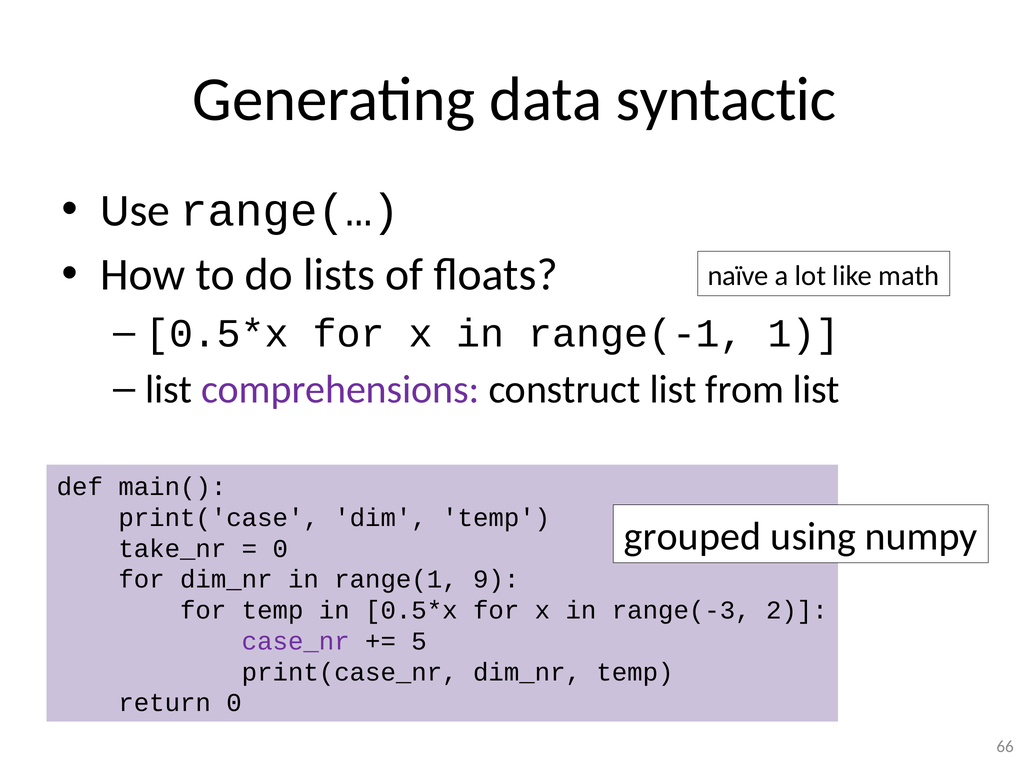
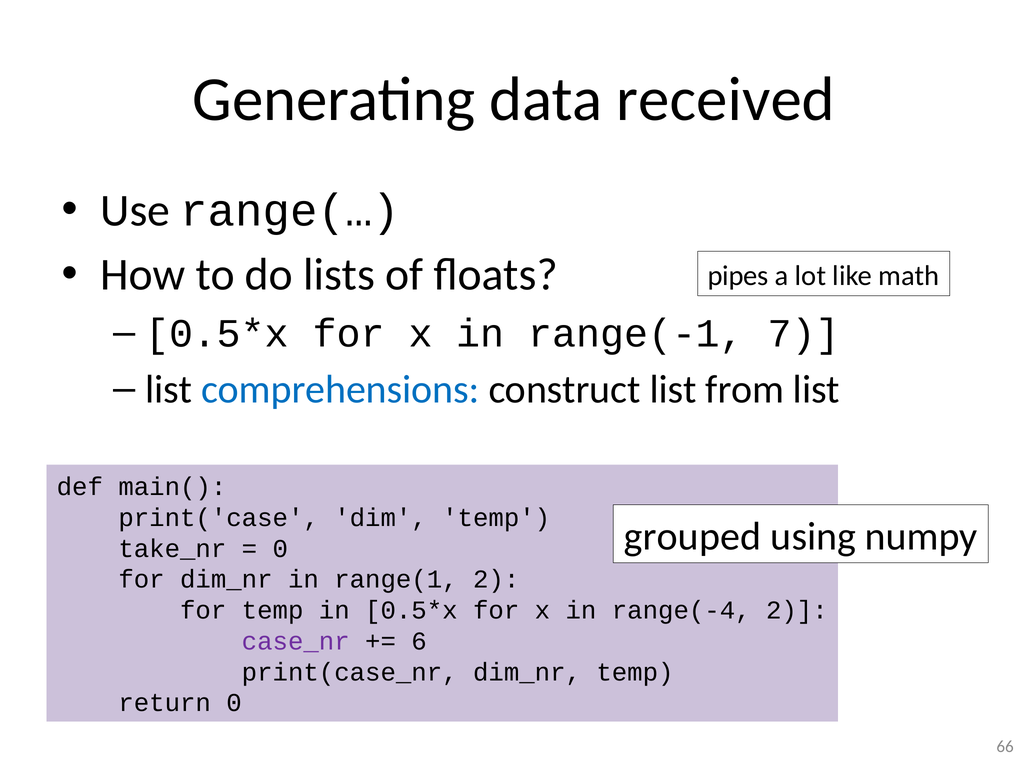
syntactic: syntactic -> received
naïve: naïve -> pipes
1: 1 -> 7
comprehensions colour: purple -> blue
range(1 9: 9 -> 2
range(-3: range(-3 -> range(-4
5: 5 -> 6
